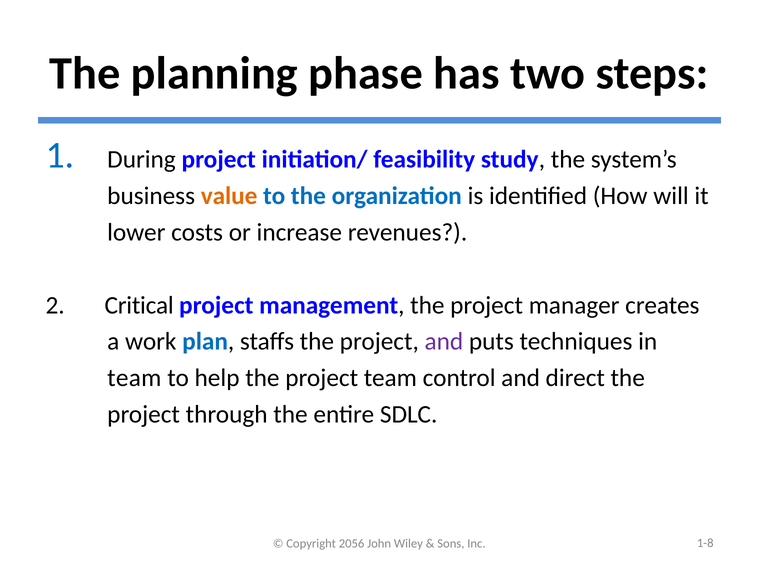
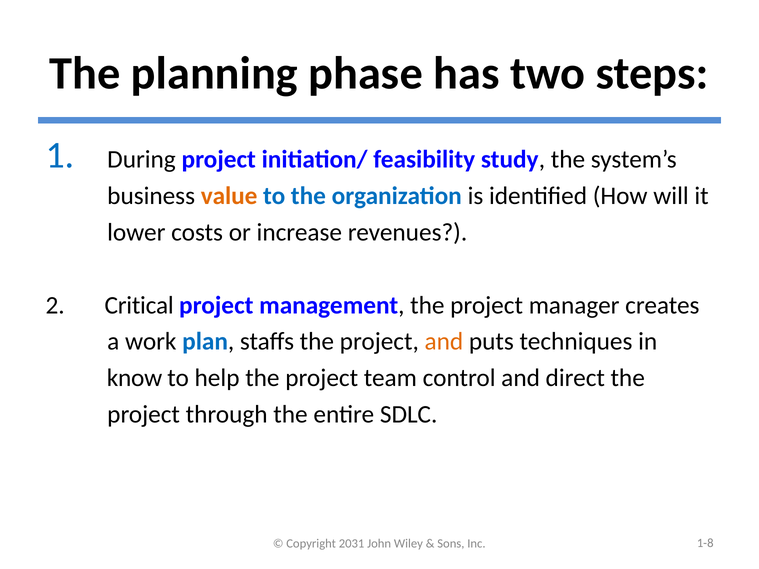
and at (444, 342) colour: purple -> orange
team at (134, 378): team -> know
2056: 2056 -> 2031
